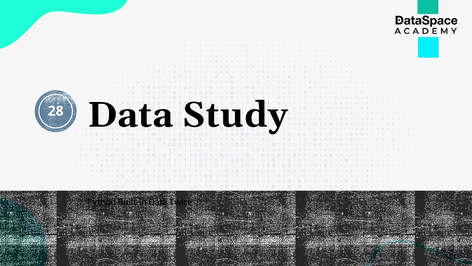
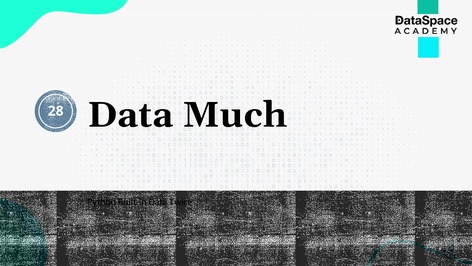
Study: Study -> Much
